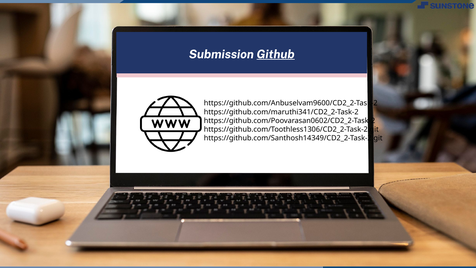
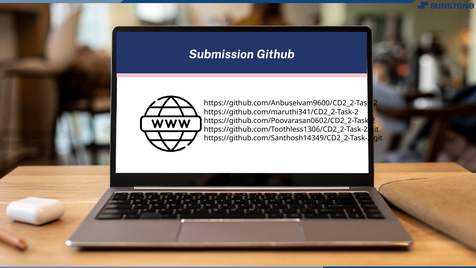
Github underline: present -> none
